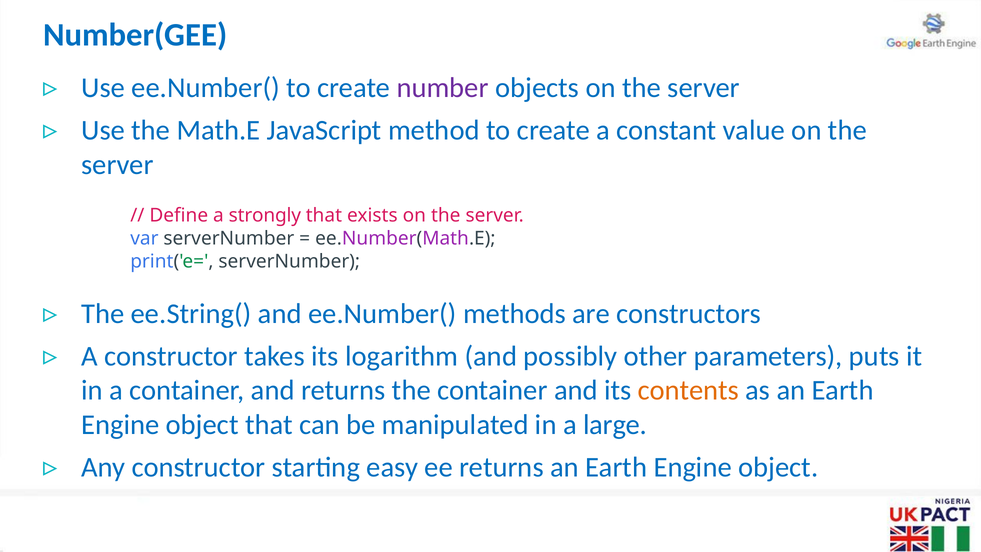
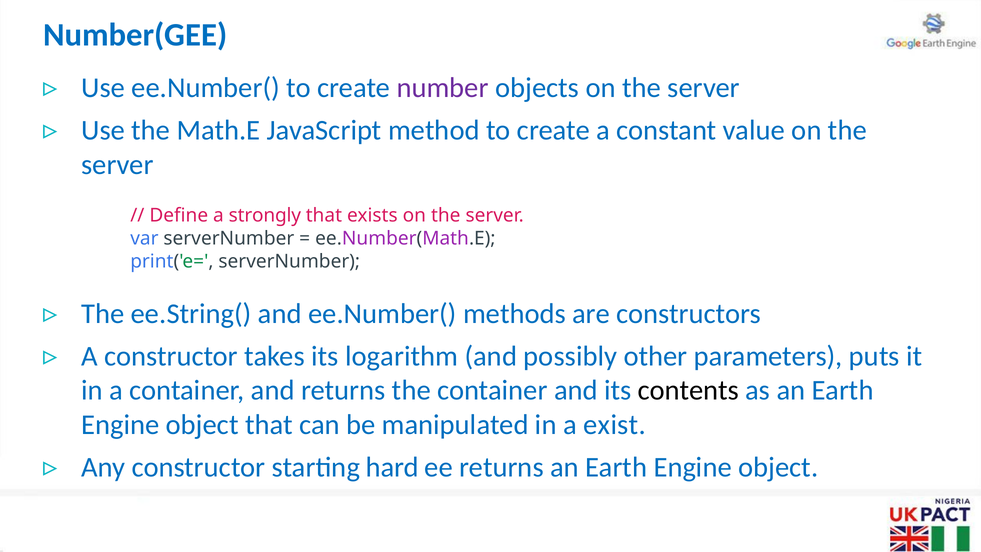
contents colour: orange -> black
large: large -> exist
easy: easy -> hard
